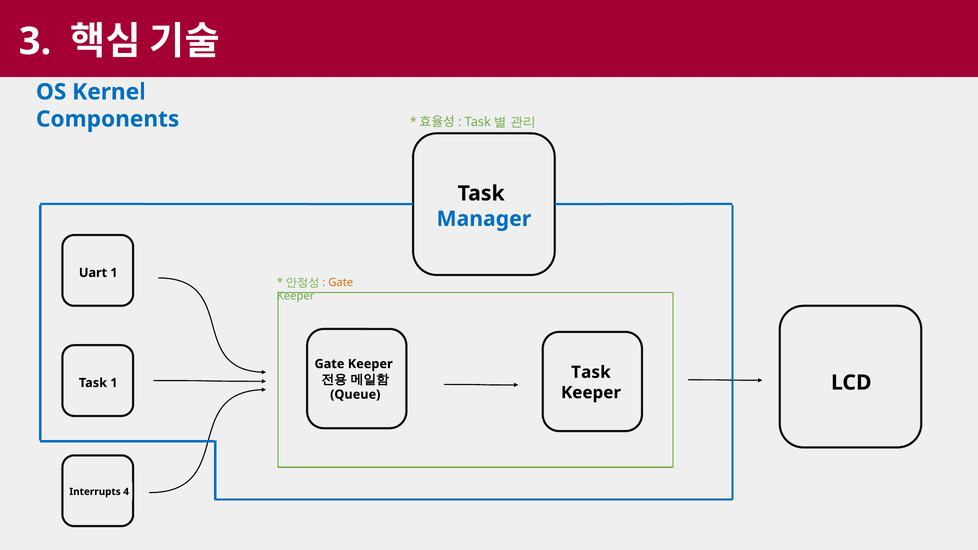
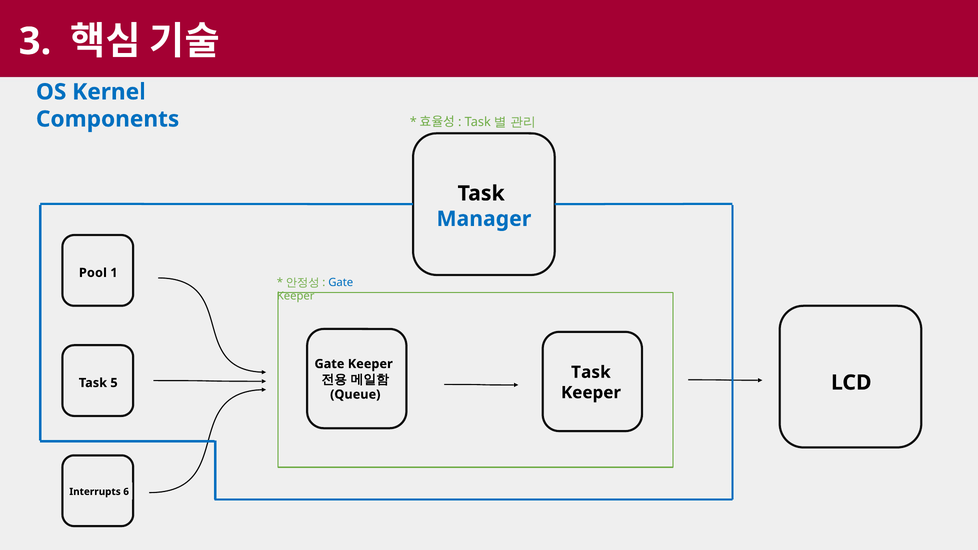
Uart: Uart -> Pool
Gate at (341, 282) colour: orange -> blue
Task 1: 1 -> 5
4: 4 -> 6
